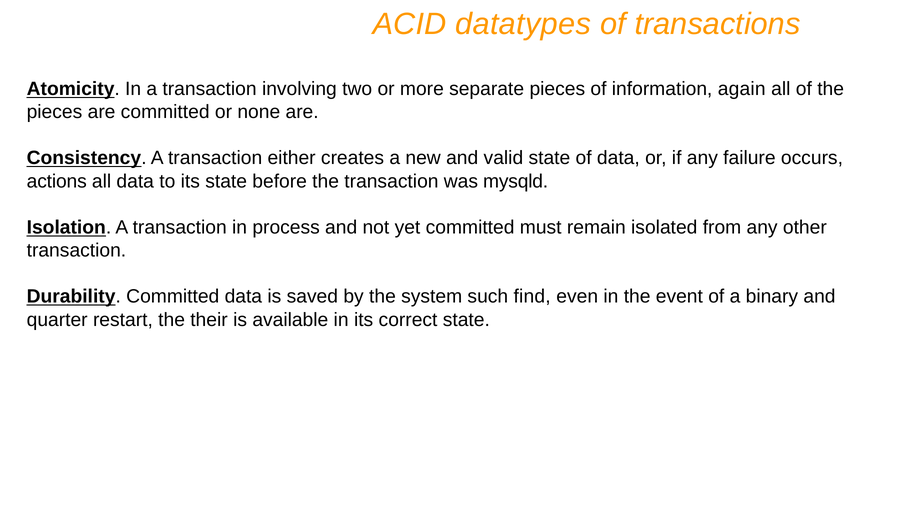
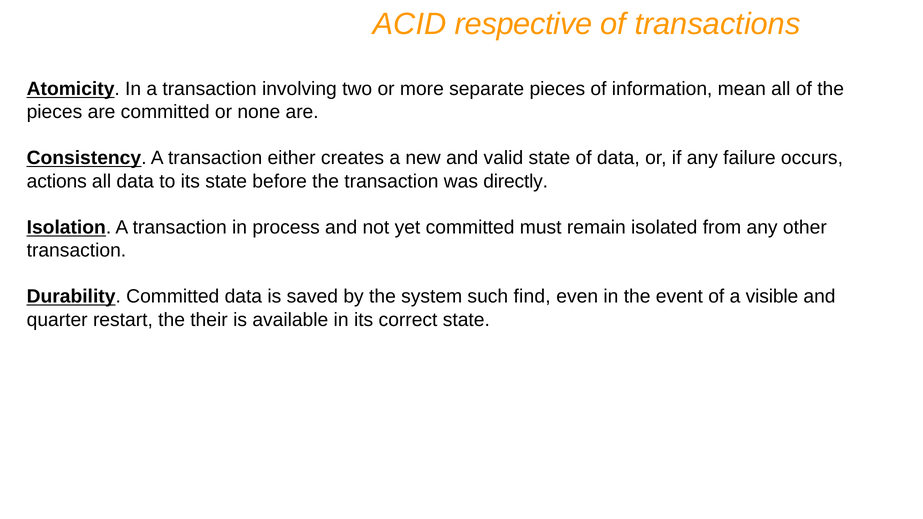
datatypes: datatypes -> respective
again: again -> mean
mysqld: mysqld -> directly
binary: binary -> visible
